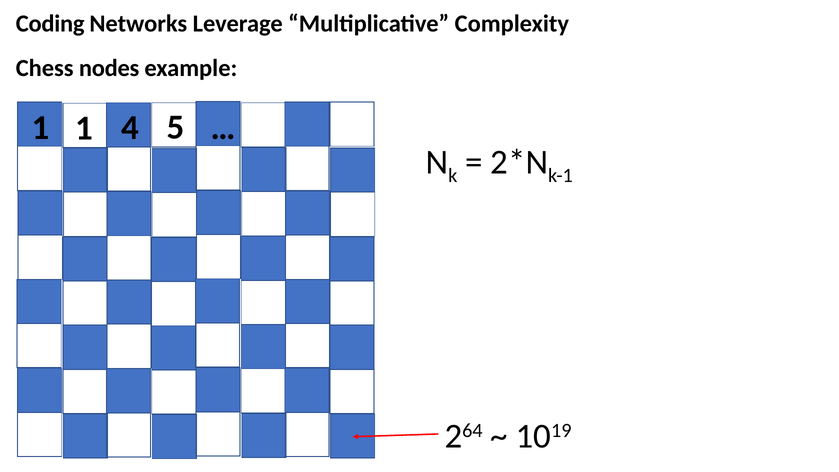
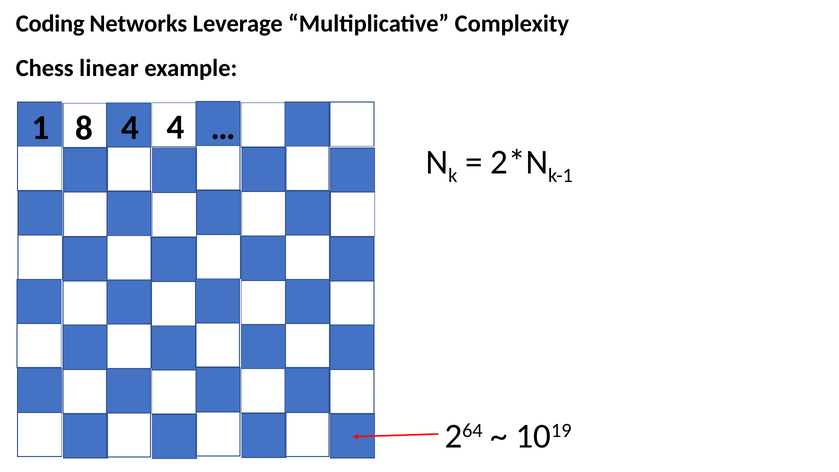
nodes: nodes -> linear
1 1: 1 -> 8
4 5: 5 -> 4
